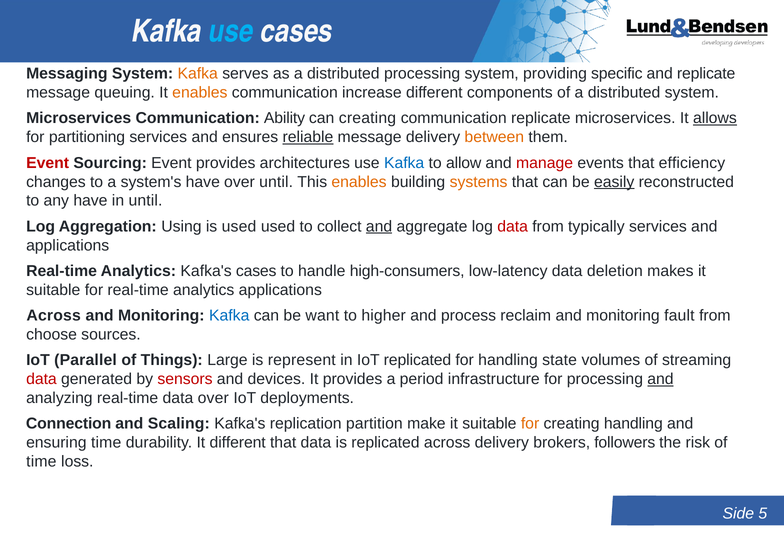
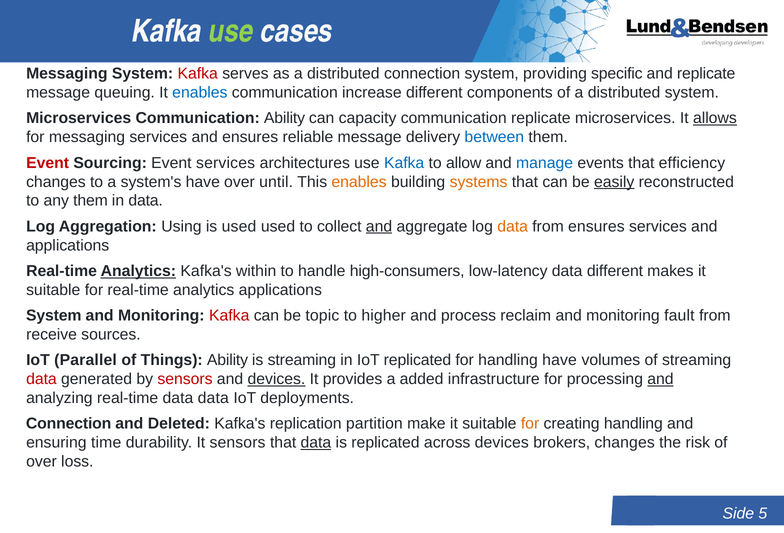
use at (231, 31) colour: light blue -> light green
Kafka at (198, 74) colour: orange -> red
distributed processing: processing -> connection
enables at (200, 93) colour: orange -> blue
can creating: creating -> capacity
for partitioning: partitioning -> messaging
reliable underline: present -> none
between colour: orange -> blue
Event provides: provides -> services
manage colour: red -> blue
any have: have -> them
in until: until -> data
data at (513, 227) colour: red -> orange
from typically: typically -> ensures
Analytics at (138, 271) underline: none -> present
Kafka's cases: cases -> within
data deletion: deletion -> different
Across at (54, 316): Across -> System
Kafka at (229, 316) colour: blue -> red
want: want -> topic
choose: choose -> receive
Things Large: Large -> Ability
is represent: represent -> streaming
handling state: state -> have
devices at (276, 379) underline: none -> present
period: period -> added
data over: over -> data
Scaling: Scaling -> Deleted
It different: different -> sensors
data at (316, 443) underline: none -> present
across delivery: delivery -> devices
brokers followers: followers -> changes
time at (41, 462): time -> over
